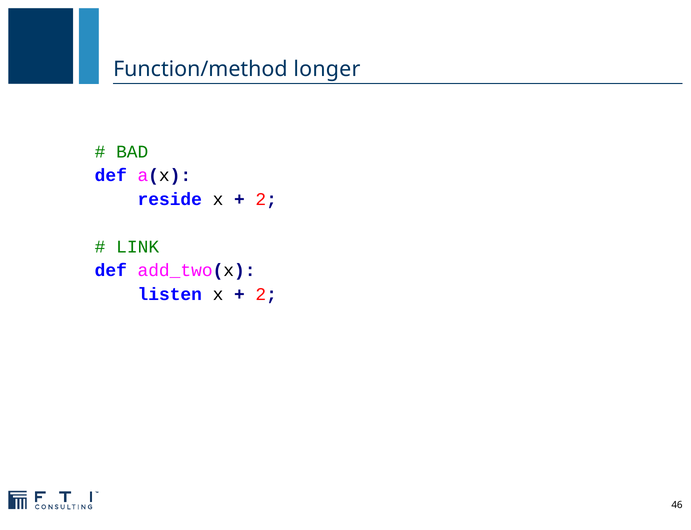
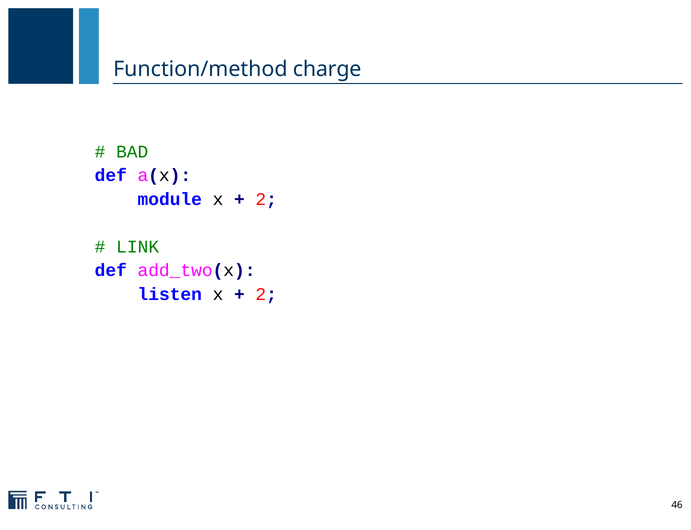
longer: longer -> charge
reside: reside -> module
